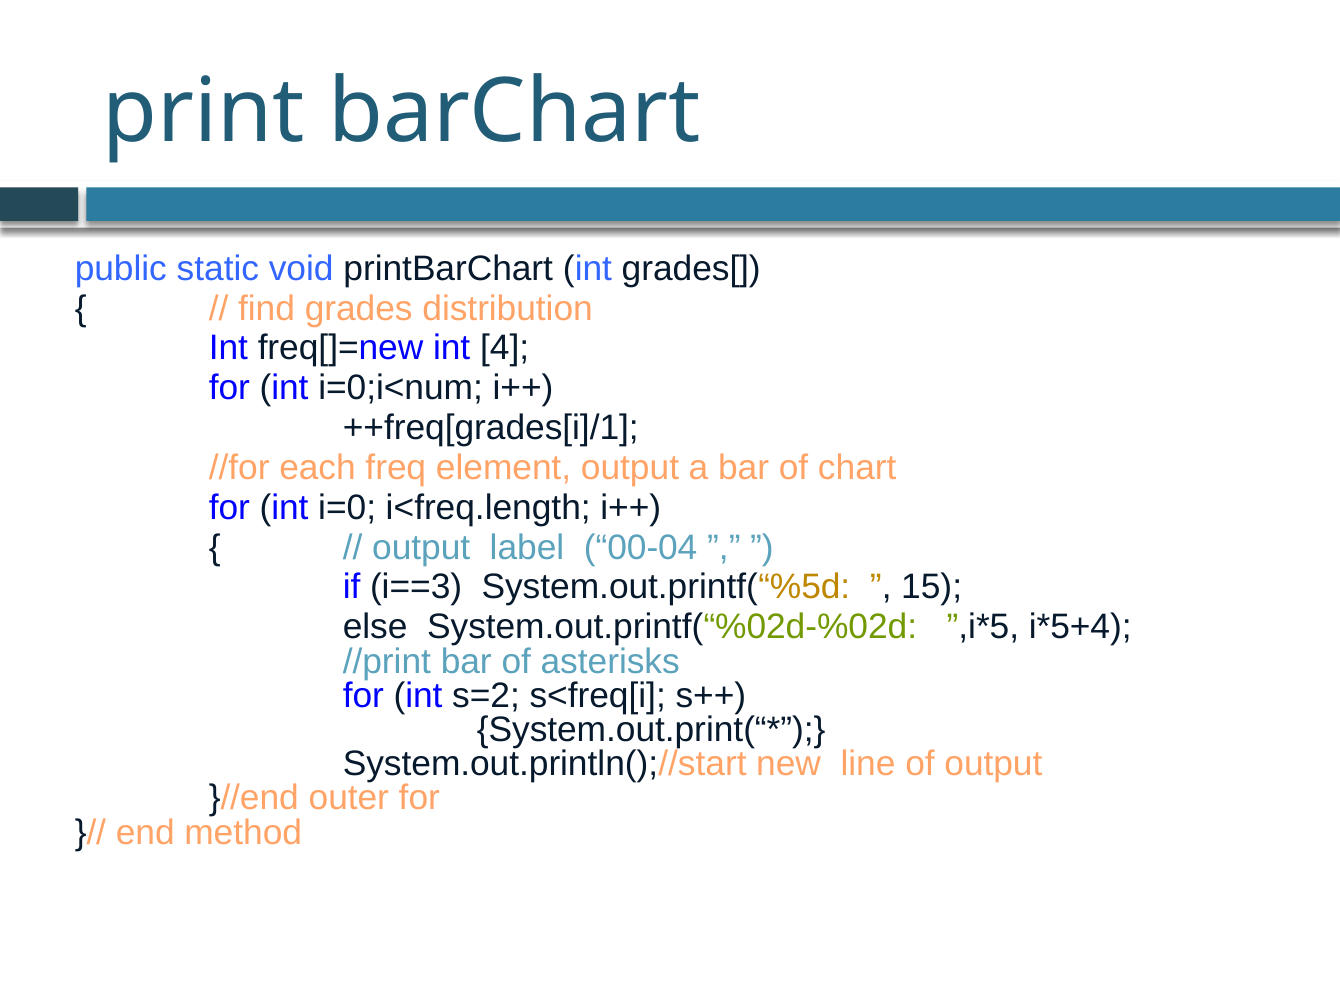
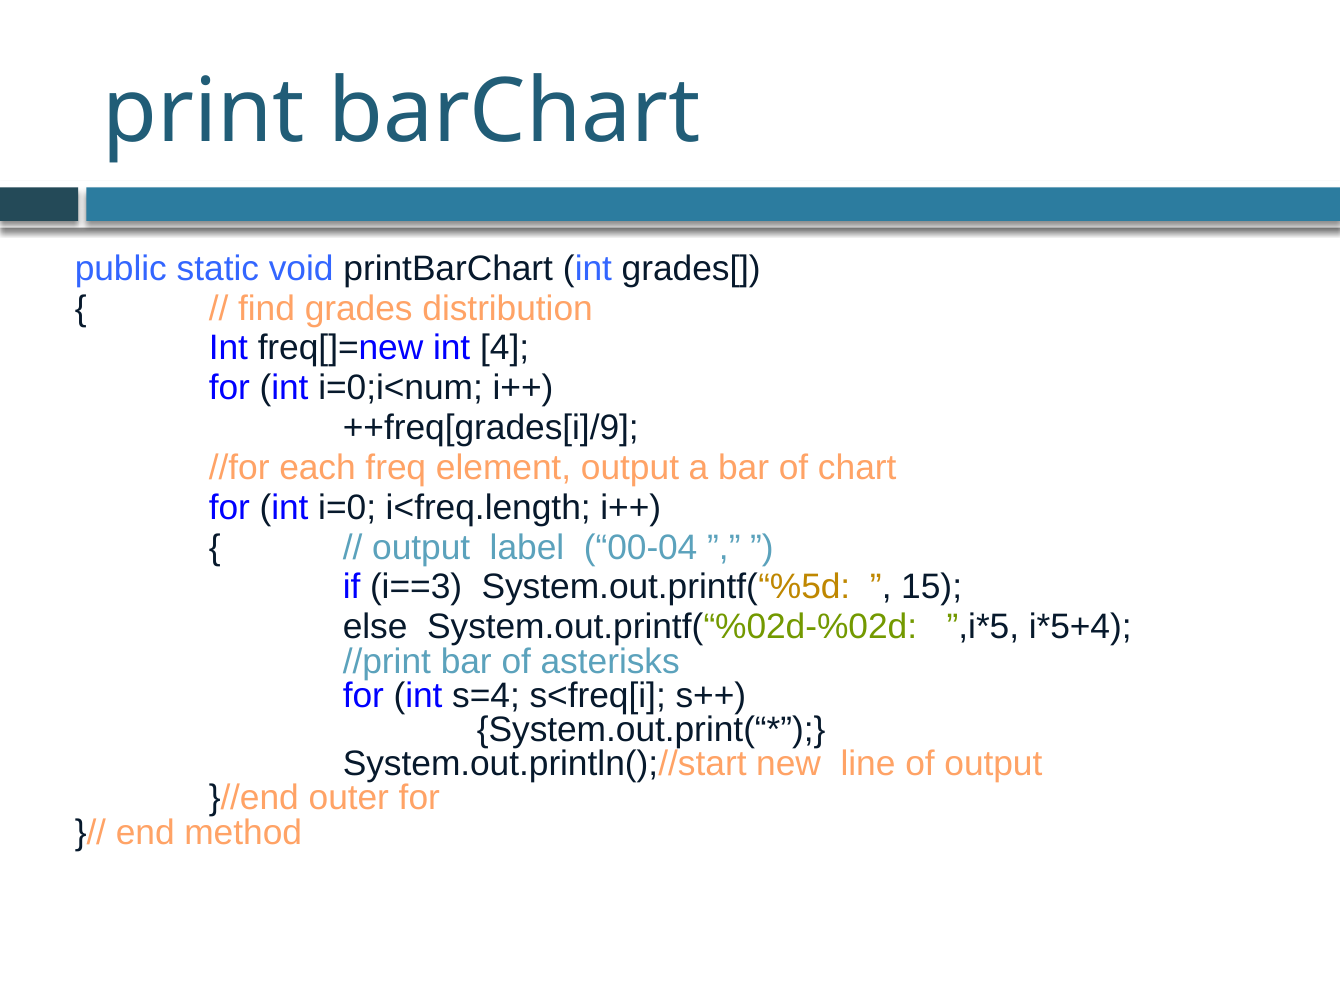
++freq[grades[i]/1: ++freq[grades[i]/1 -> ++freq[grades[i]/9
s=2: s=2 -> s=4
